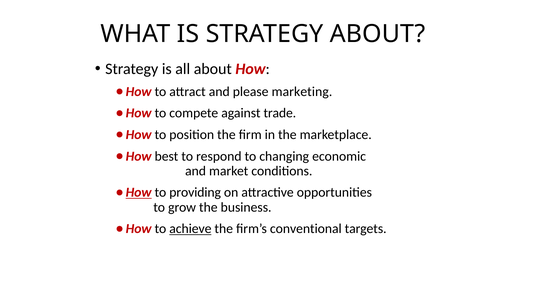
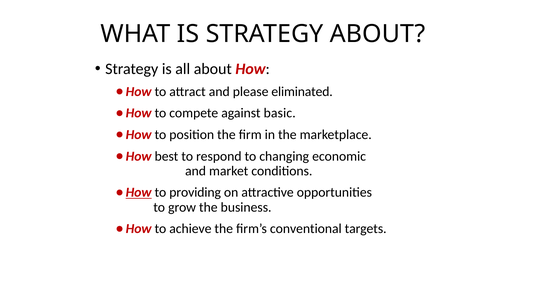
marketing: marketing -> eliminated
trade: trade -> basic
achieve underline: present -> none
